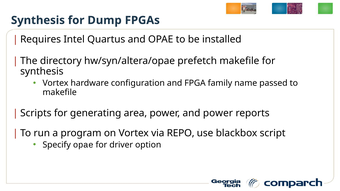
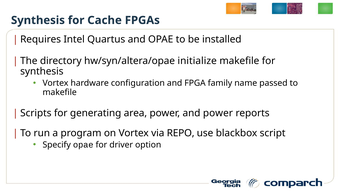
Dump: Dump -> Cache
prefetch: prefetch -> initialize
